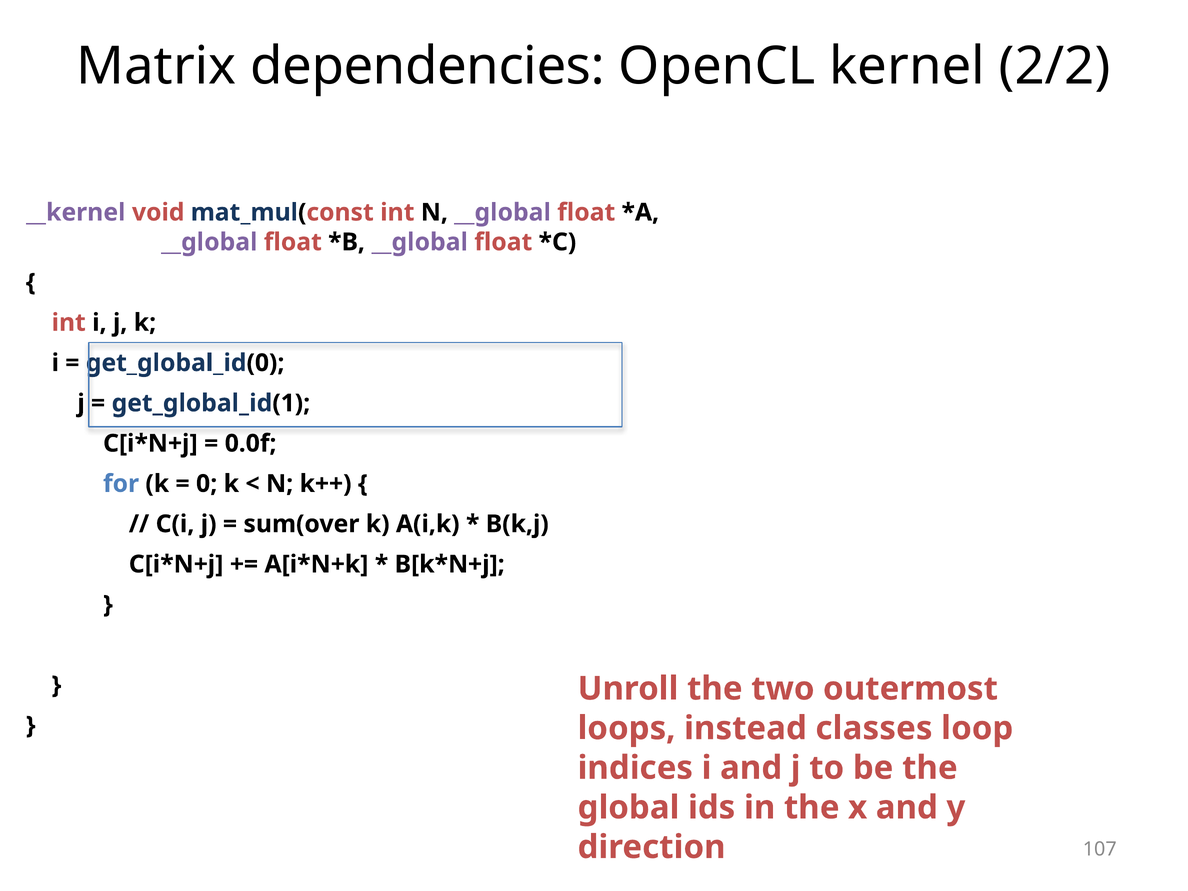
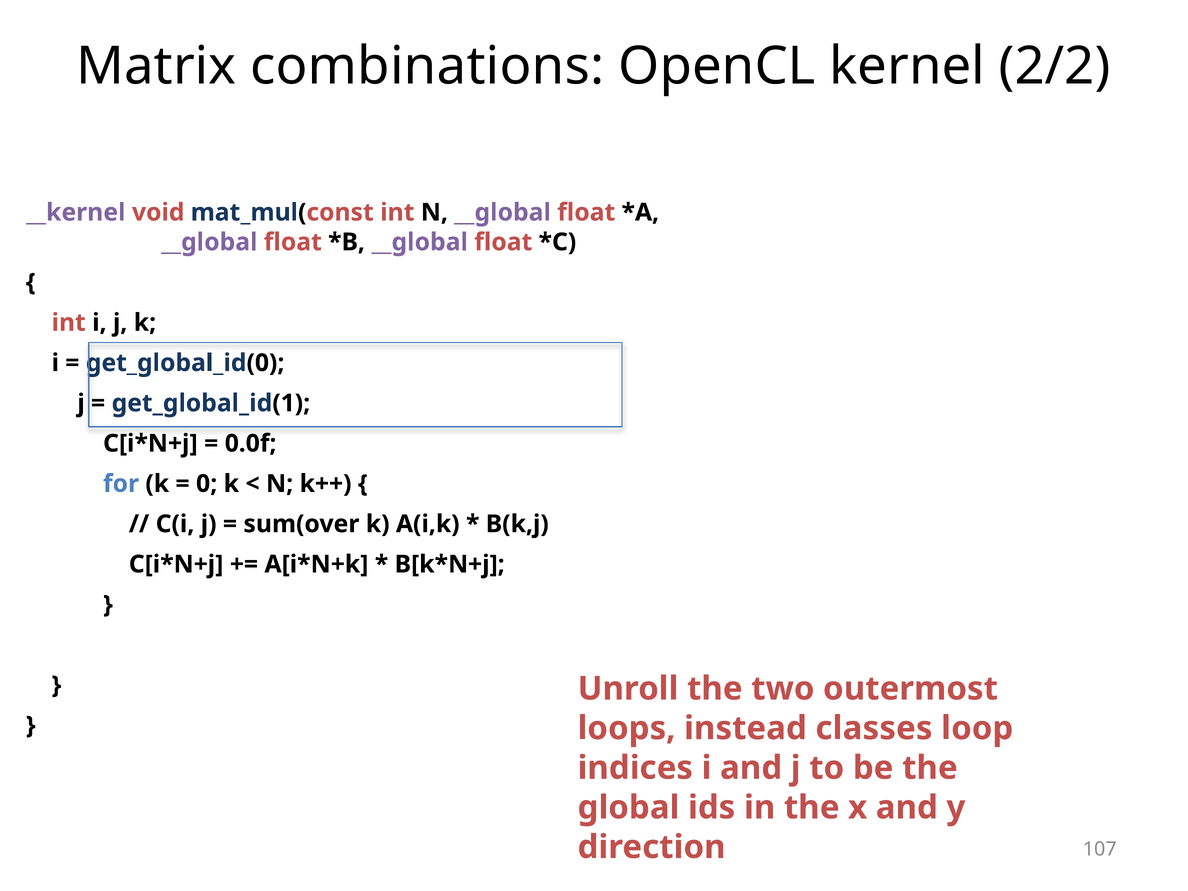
dependencies: dependencies -> combinations
